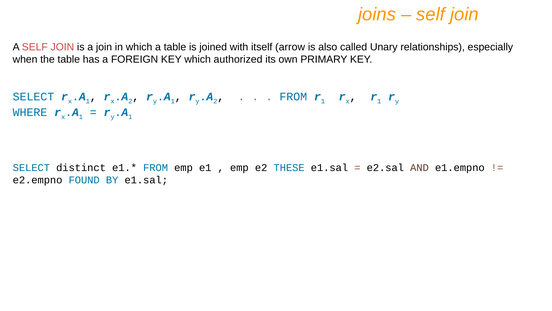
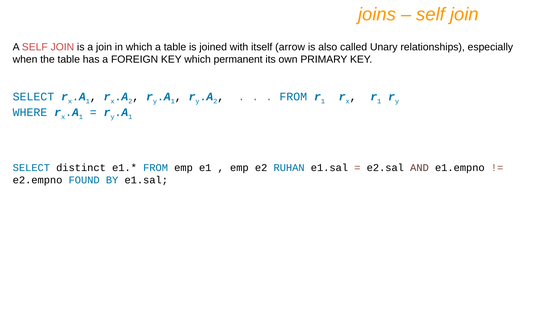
authorized: authorized -> permanent
THESE: THESE -> RUHAN
